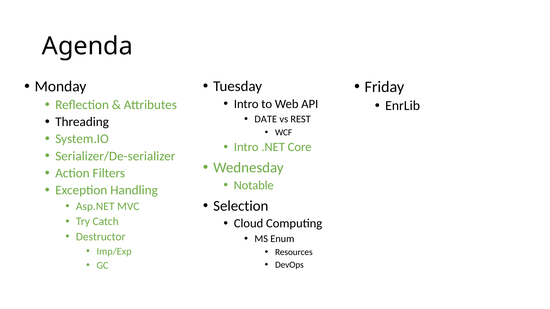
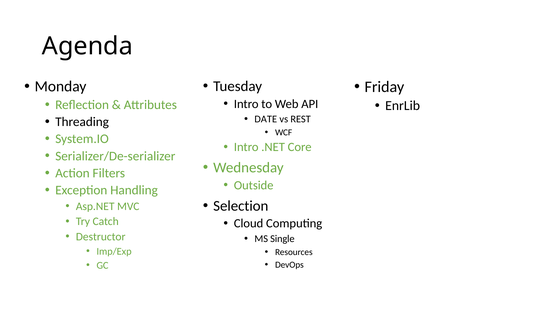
Notable: Notable -> Outside
Enum: Enum -> Single
